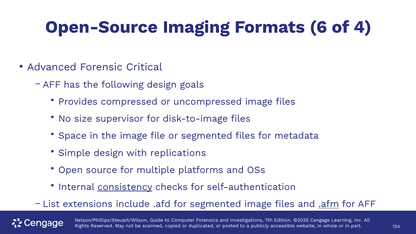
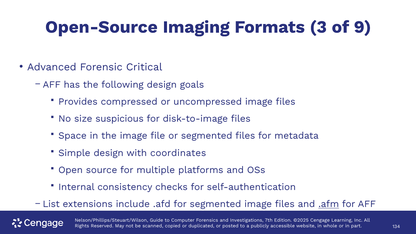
6: 6 -> 3
4: 4 -> 9
supervisor: supervisor -> suspicious
replications: replications -> coordinates
consistency underline: present -> none
